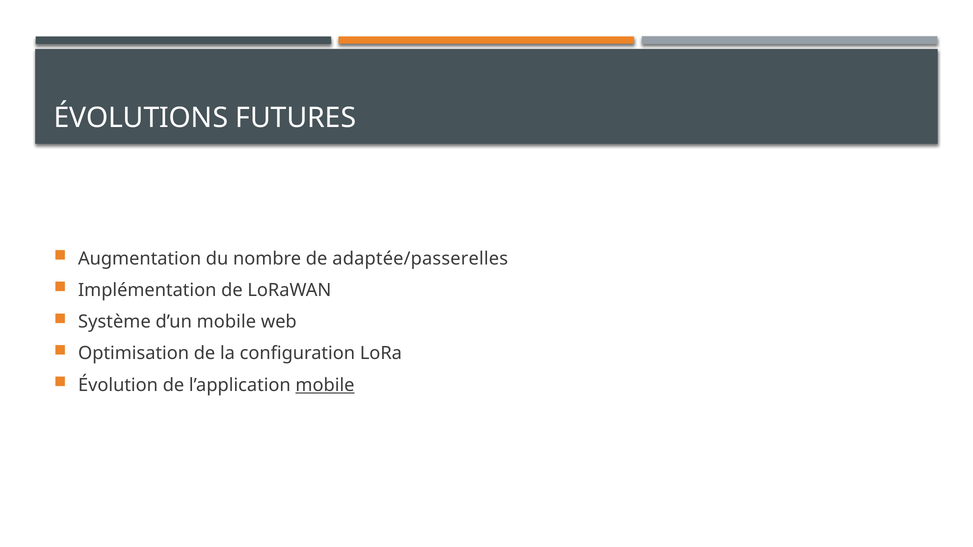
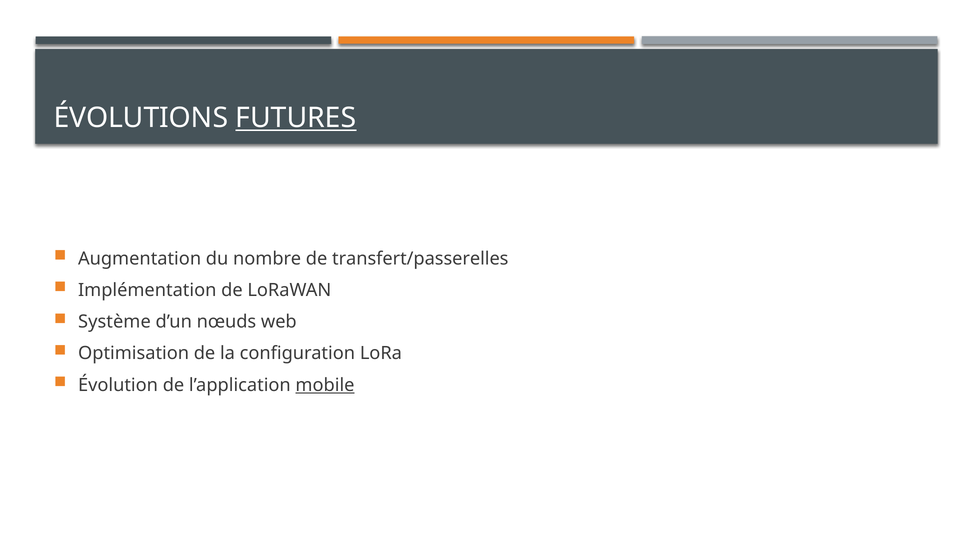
FUTURES underline: none -> present
adaptée/passerelles: adaptée/passerelles -> transfert/passerelles
d’un mobile: mobile -> nœuds
